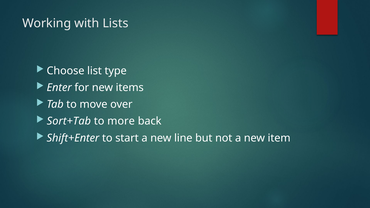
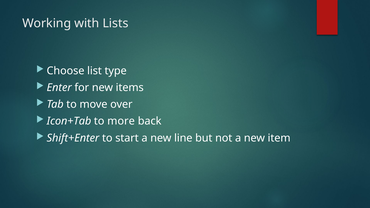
Sort+Tab: Sort+Tab -> Icon+Tab
